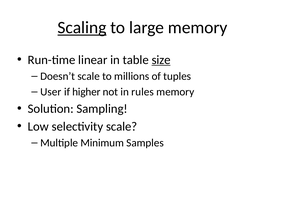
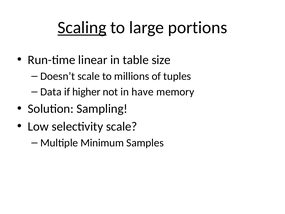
large memory: memory -> portions
size underline: present -> none
User: User -> Data
rules: rules -> have
